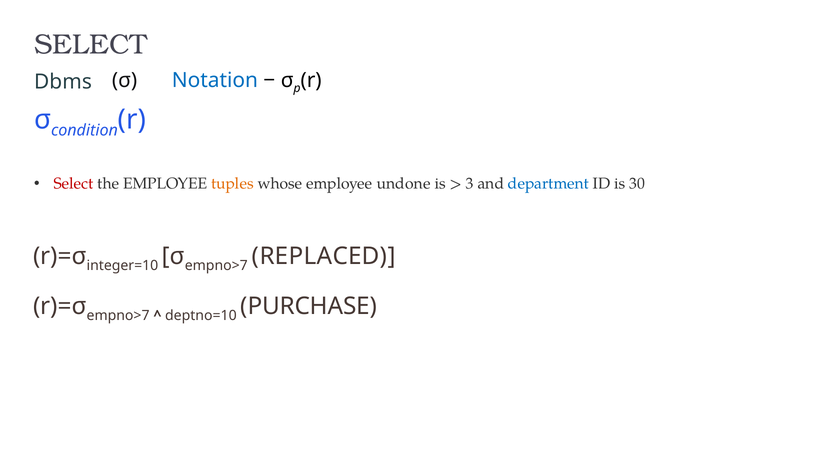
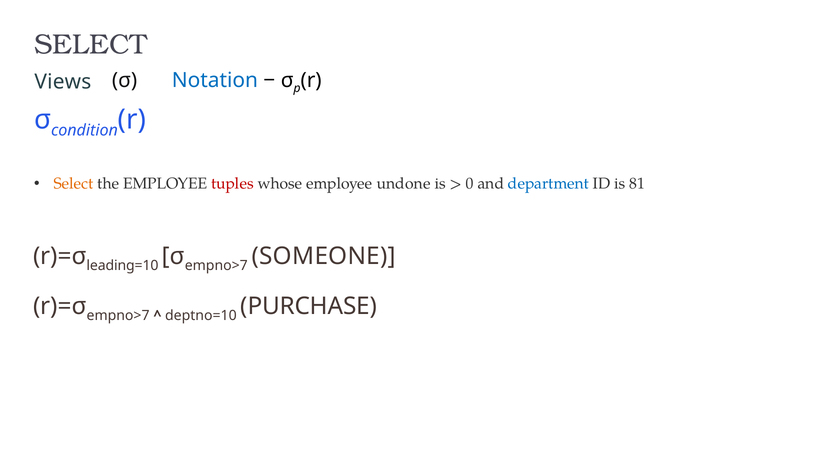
Dbms: Dbms -> Views
Select at (73, 184) colour: red -> orange
tuples colour: orange -> red
3: 3 -> 0
30: 30 -> 81
integer=10: integer=10 -> leading=10
REPLACED: REPLACED -> SOMEONE
